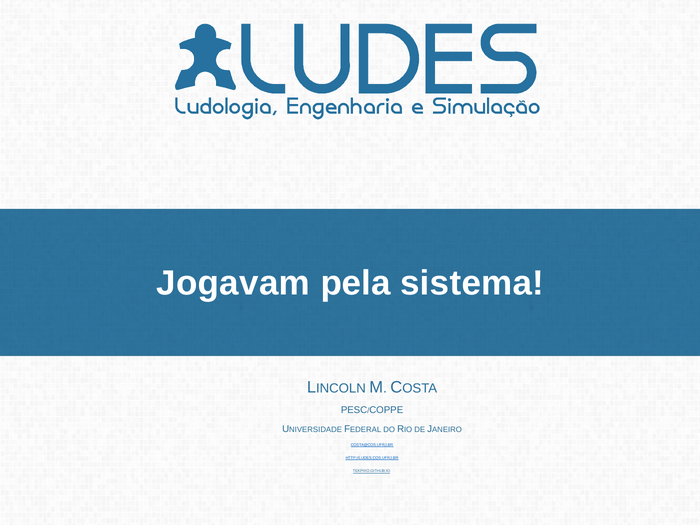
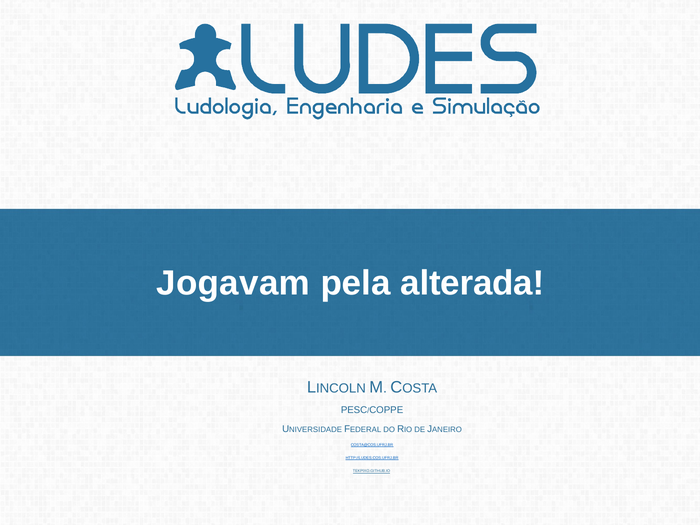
sistema: sistema -> alterada
